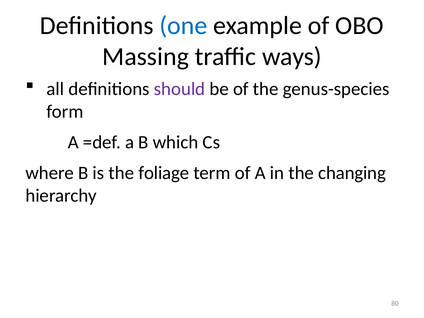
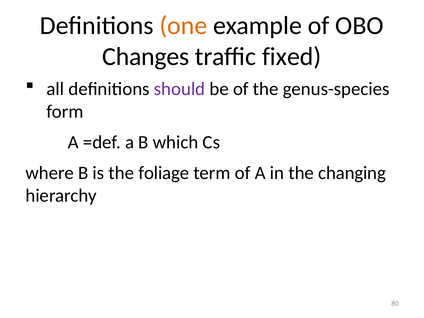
one colour: blue -> orange
Massing: Massing -> Changes
ways: ways -> fixed
